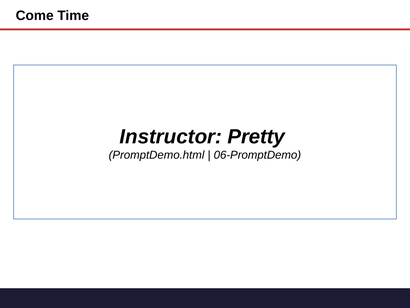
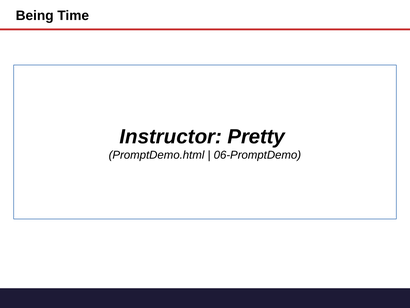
Come: Come -> Being
